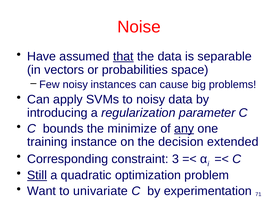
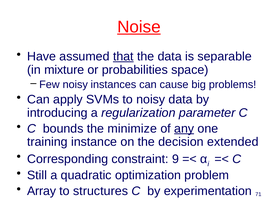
Noise underline: none -> present
vectors: vectors -> mixture
3: 3 -> 9
Still underline: present -> none
Want: Want -> Array
univariate: univariate -> structures
